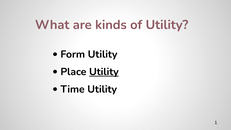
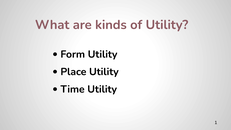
Utility at (104, 72) underline: present -> none
